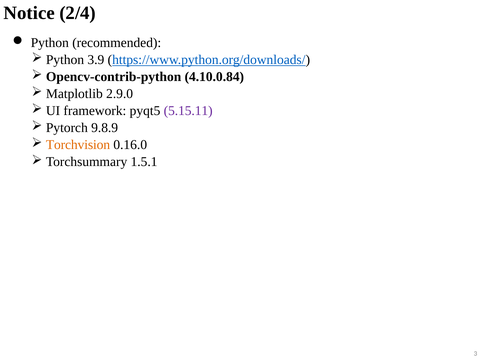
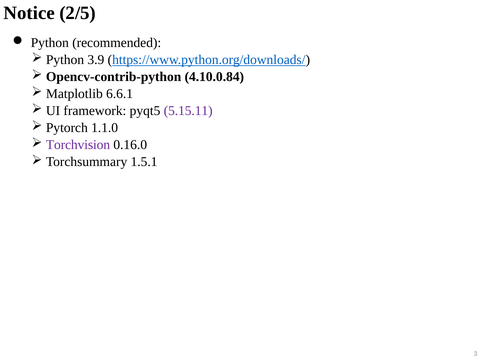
2/4: 2/4 -> 2/5
2.9.0: 2.9.0 -> 6.6.1
9.8.9: 9.8.9 -> 1.1.0
Torchvision colour: orange -> purple
